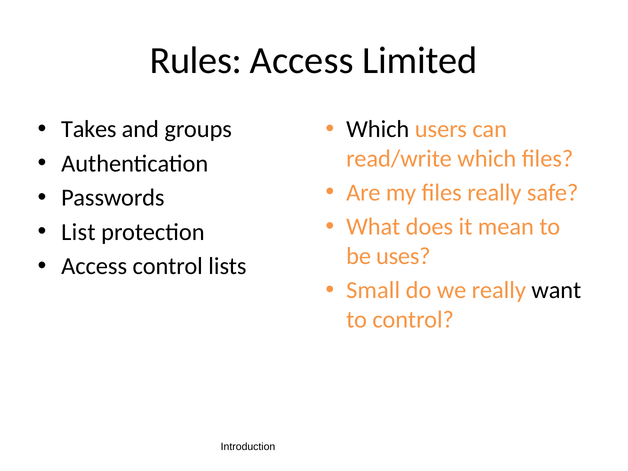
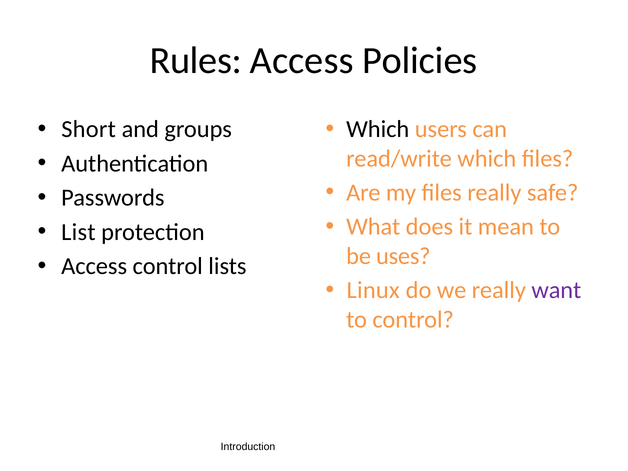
Limited: Limited -> Policies
Takes: Takes -> Short
Small: Small -> Linux
want colour: black -> purple
